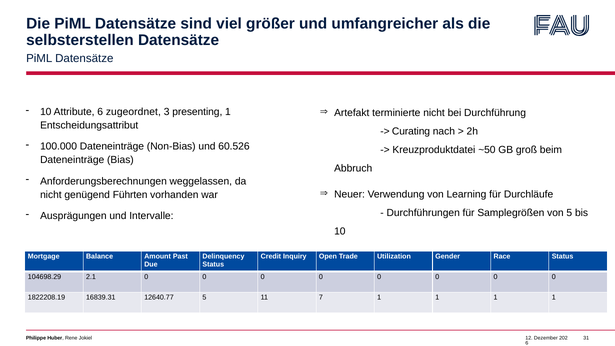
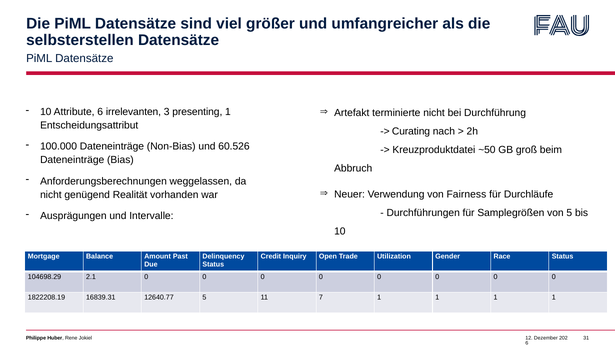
zugeordnet: zugeordnet -> irrelevanten
Learning: Learning -> Fairness
Führten: Führten -> Realität
